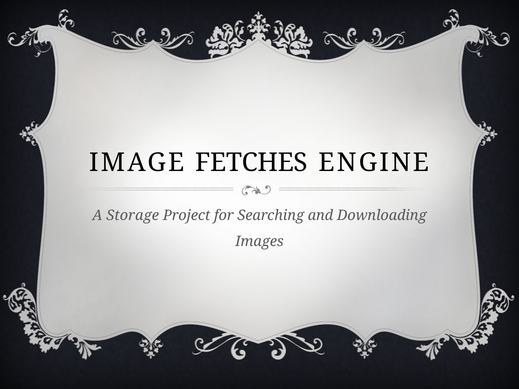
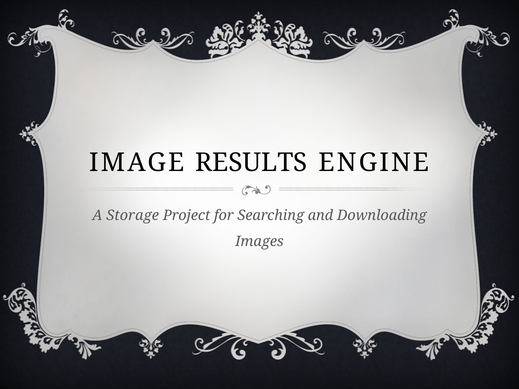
FETCHES: FETCHES -> RESULTS
